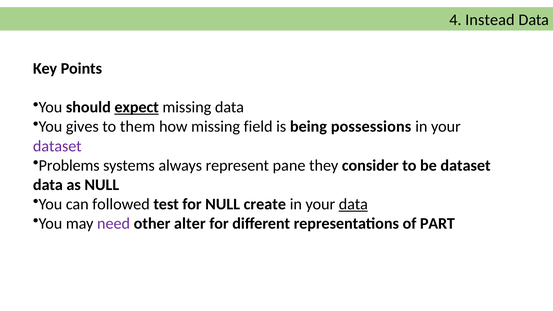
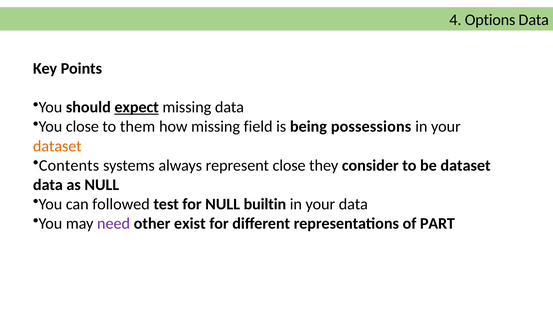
Instead: Instead -> Options
You gives: gives -> close
dataset at (57, 146) colour: purple -> orange
Problems: Problems -> Contents
represent pane: pane -> close
create: create -> builtin
data at (353, 204) underline: present -> none
alter: alter -> exist
